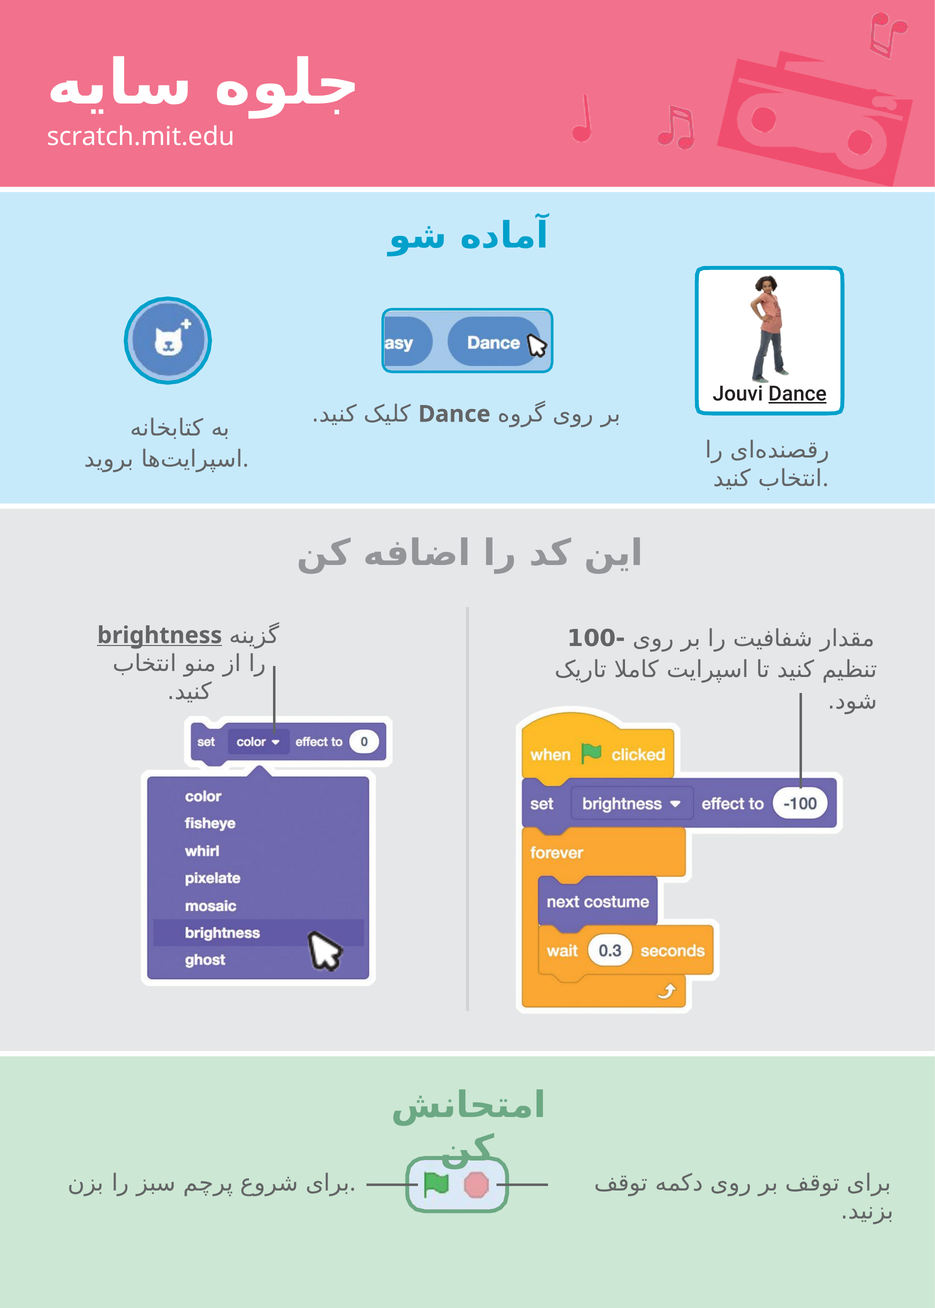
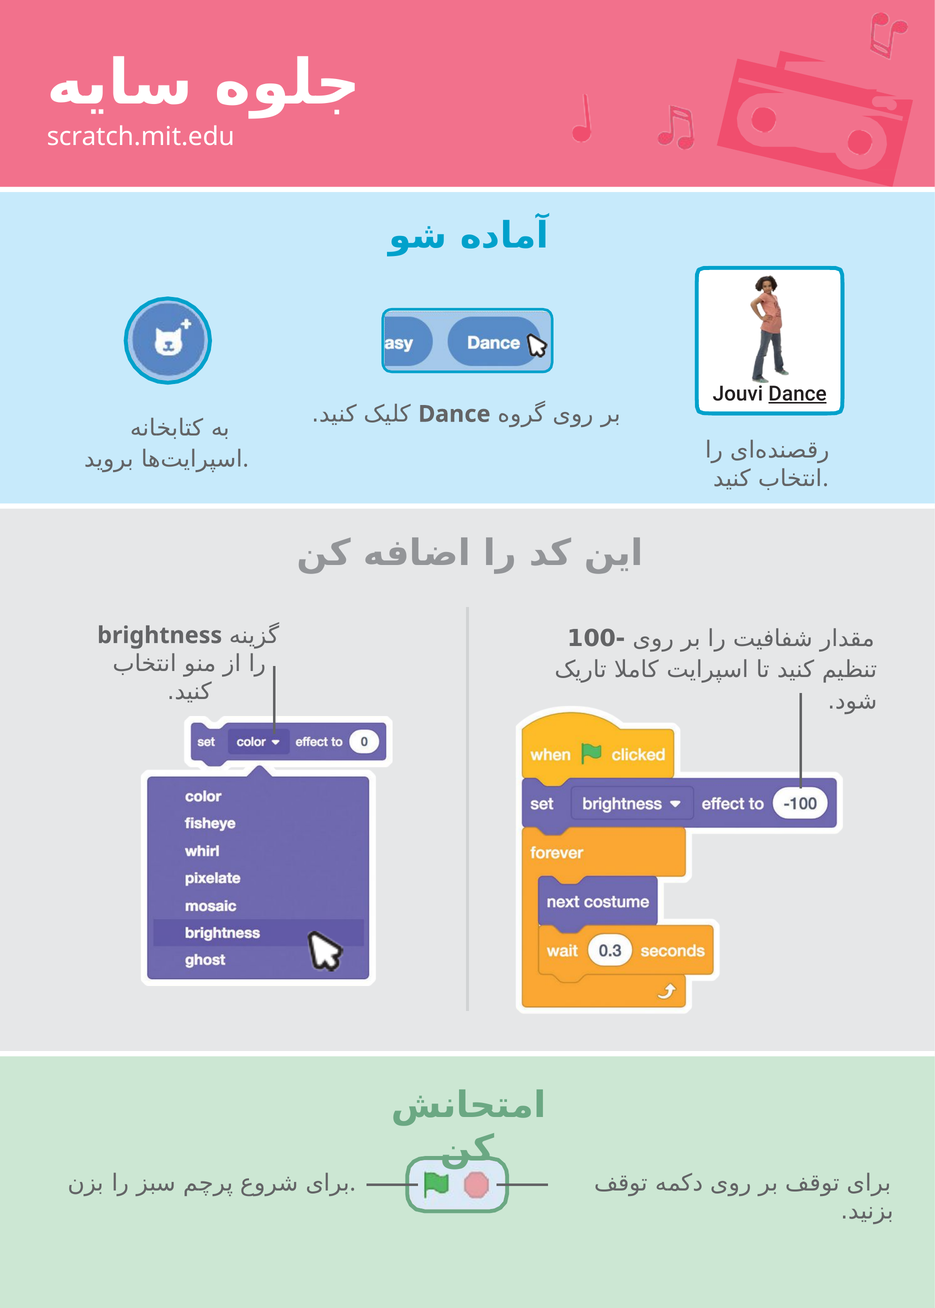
brightness underline: present -> none
